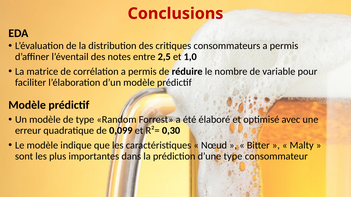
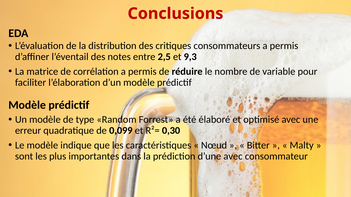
1,0: 1,0 -> 9,3
d’une type: type -> avec
